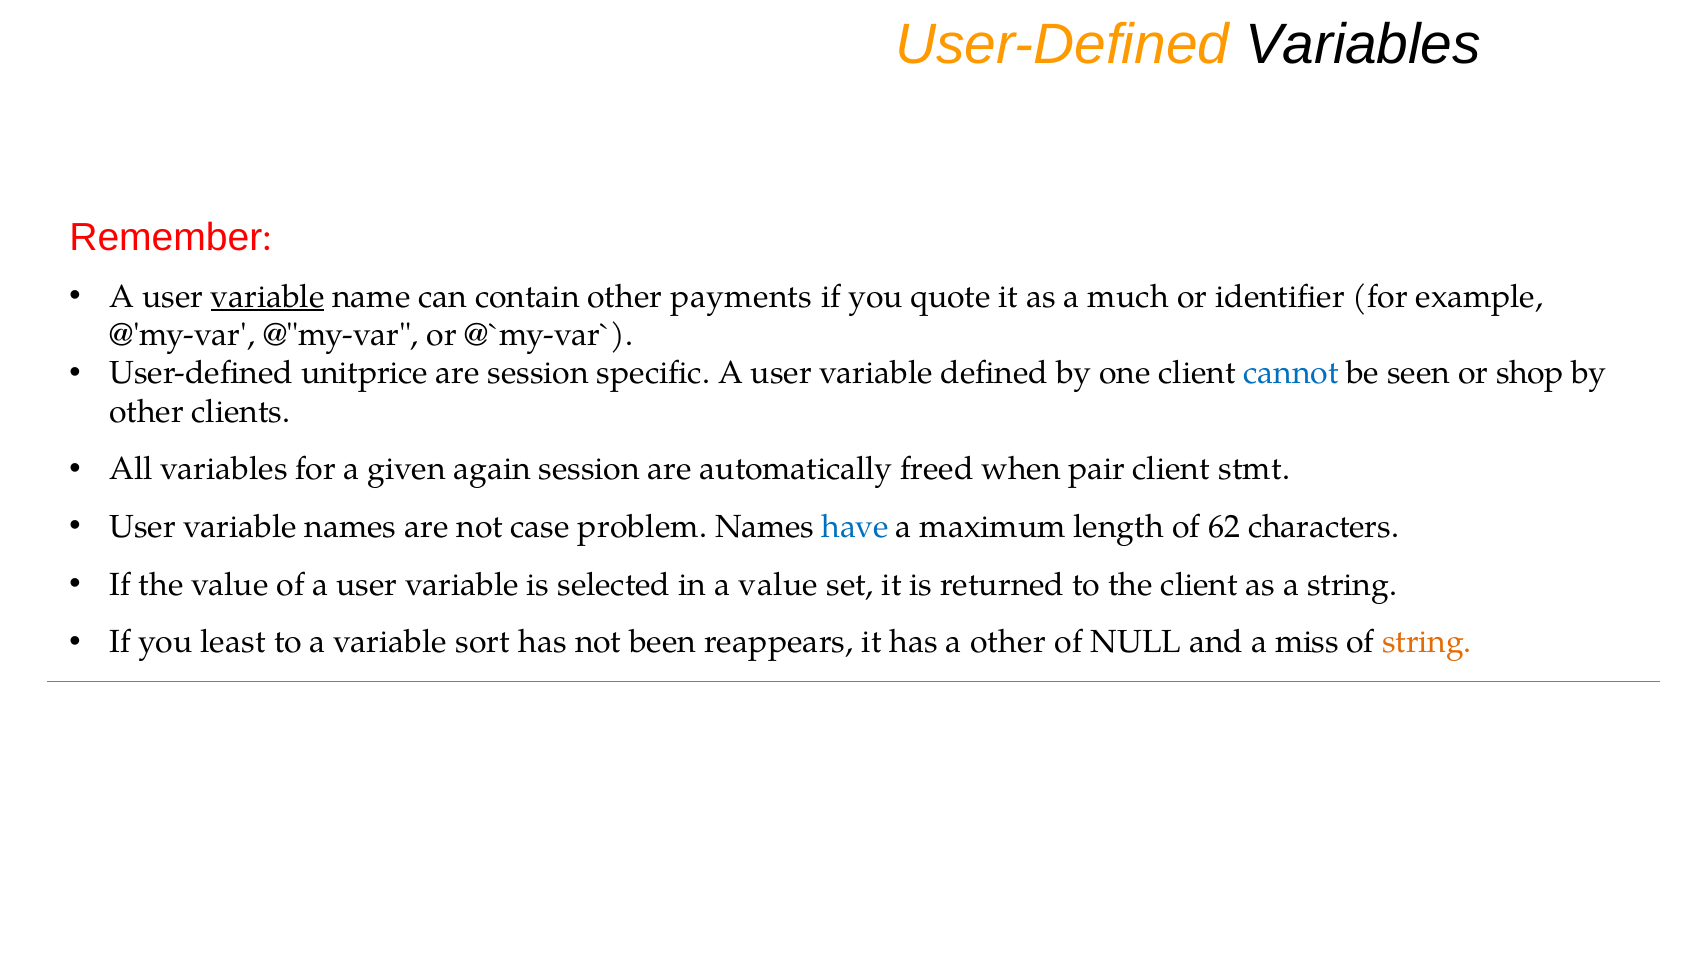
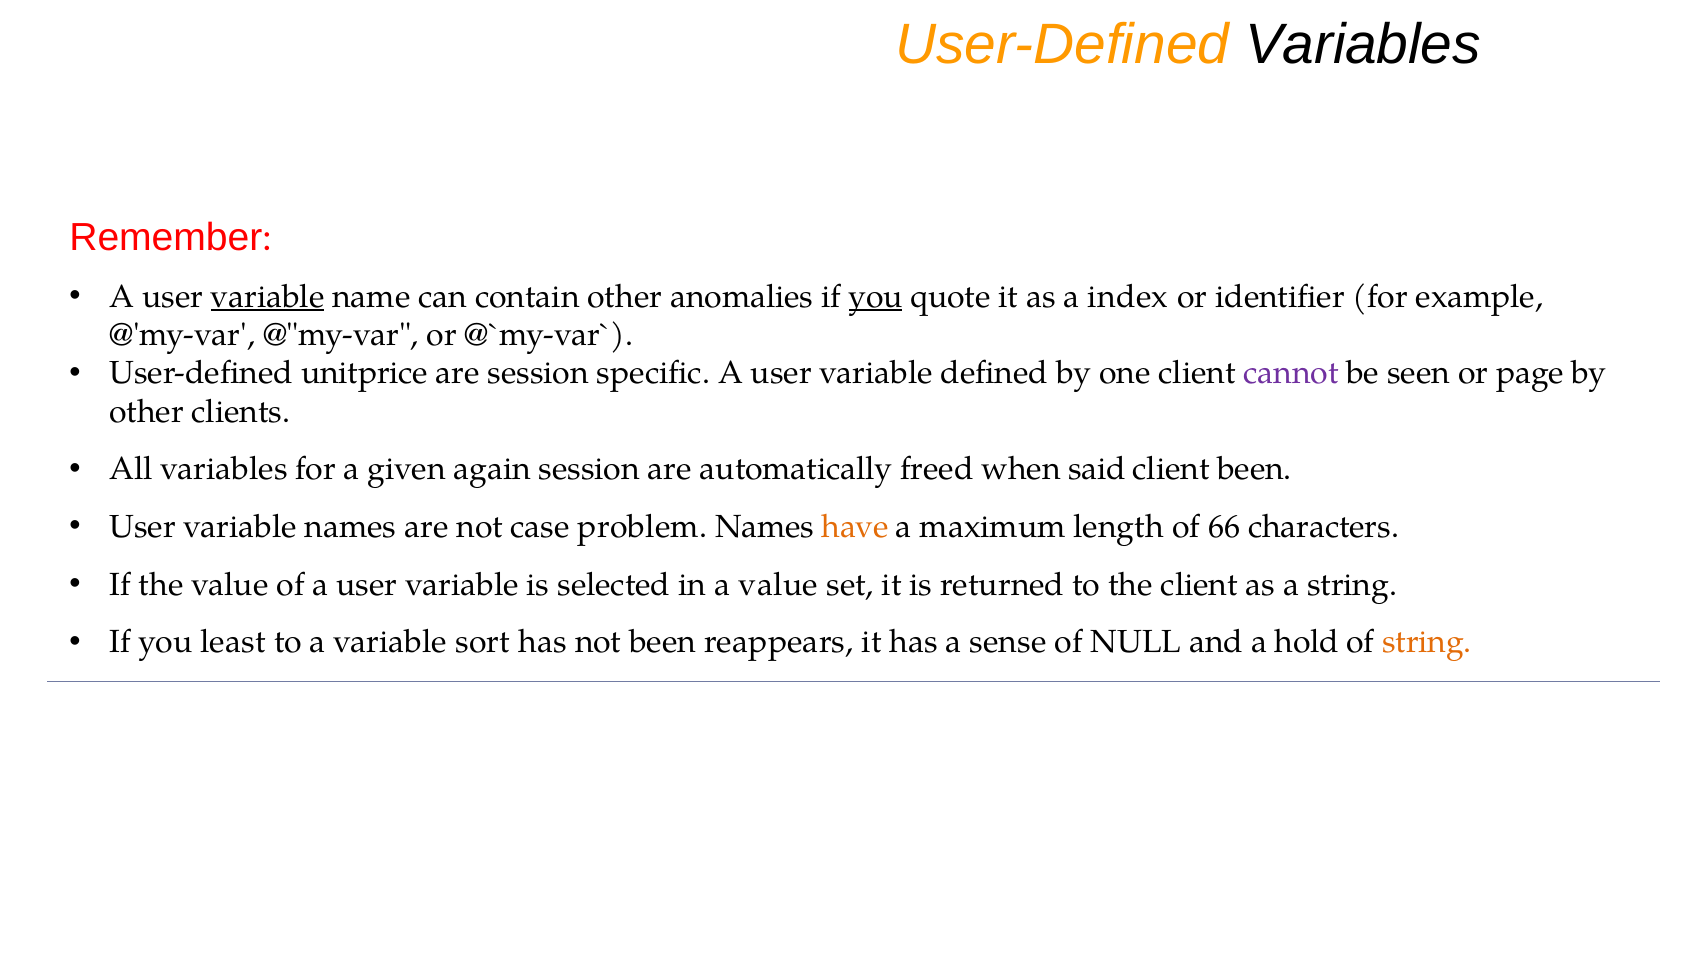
payments: payments -> anomalies
you at (876, 297) underline: none -> present
much: much -> index
cannot colour: blue -> purple
shop: shop -> page
pair: pair -> said
client stmt: stmt -> been
have colour: blue -> orange
62: 62 -> 66
a other: other -> sense
miss: miss -> hold
